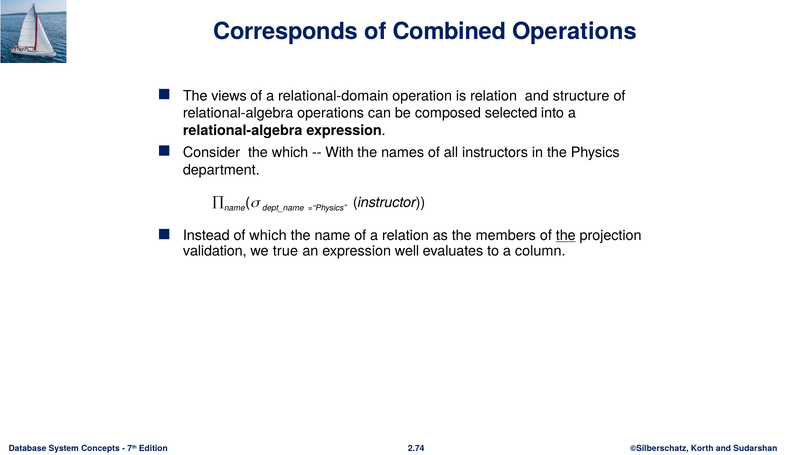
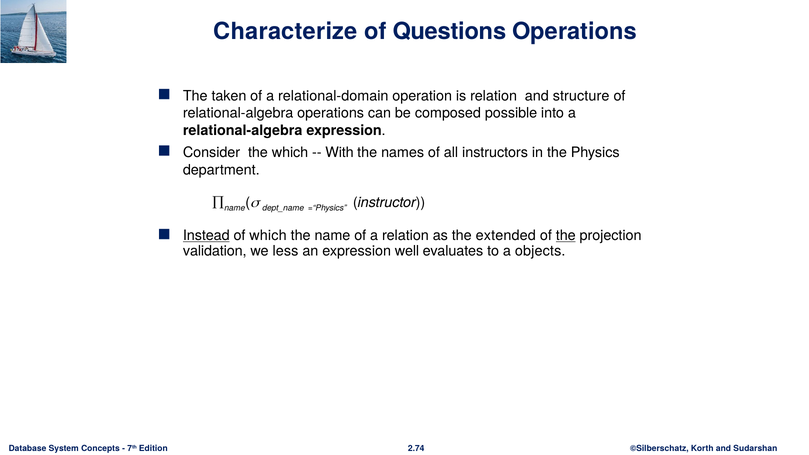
Corresponds: Corresponds -> Characterize
Combined: Combined -> Questions
views: views -> taken
selected: selected -> possible
Instead underline: none -> present
members: members -> extended
true: true -> less
column: column -> objects
